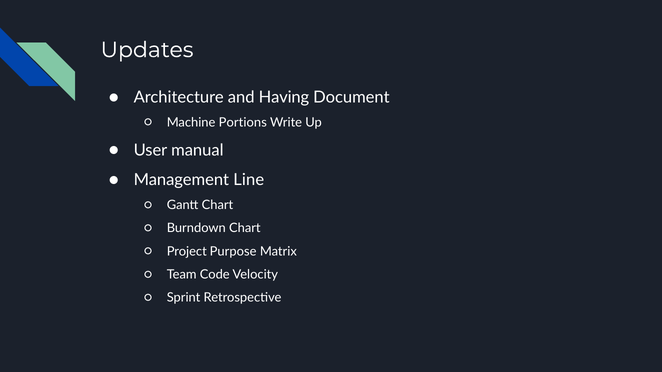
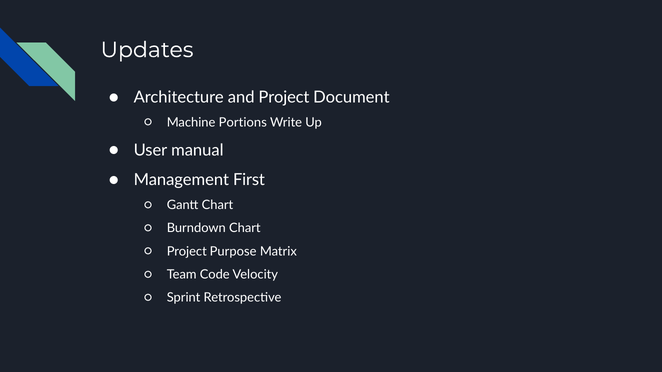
and Having: Having -> Project
Line: Line -> First
